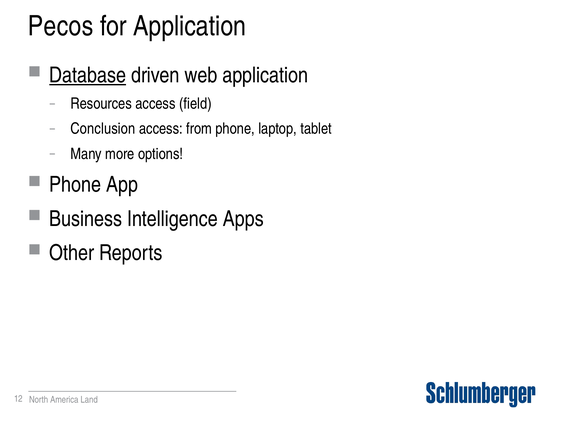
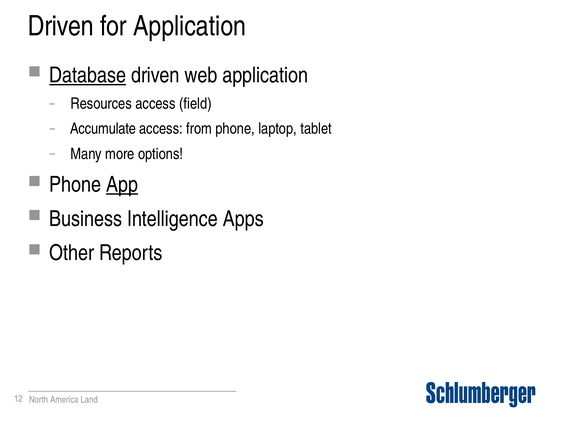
Pecos at (61, 26): Pecos -> Driven
Conclusion: Conclusion -> Accumulate
App underline: none -> present
